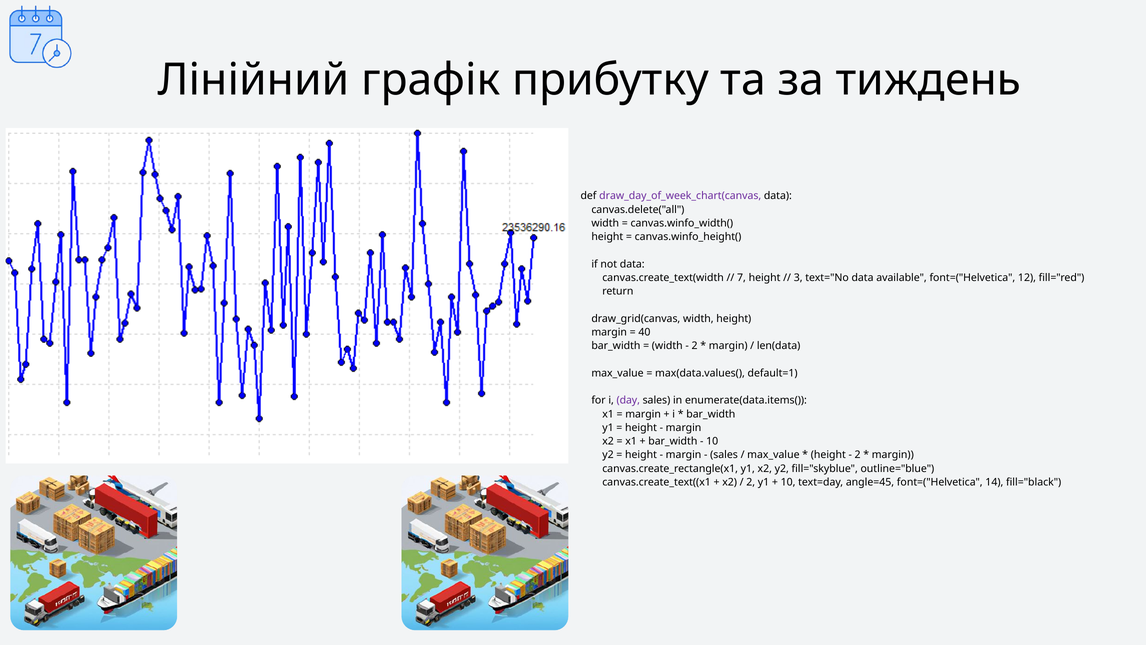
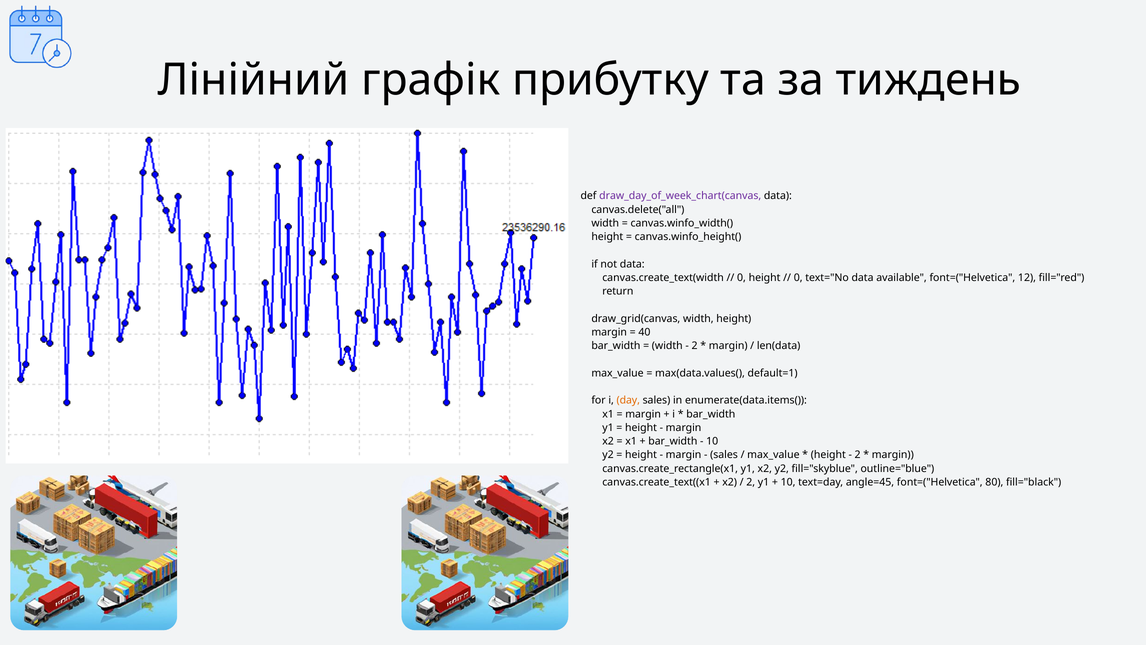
7 at (741, 278): 7 -> 0
3 at (798, 278): 3 -> 0
day colour: purple -> orange
14: 14 -> 80
